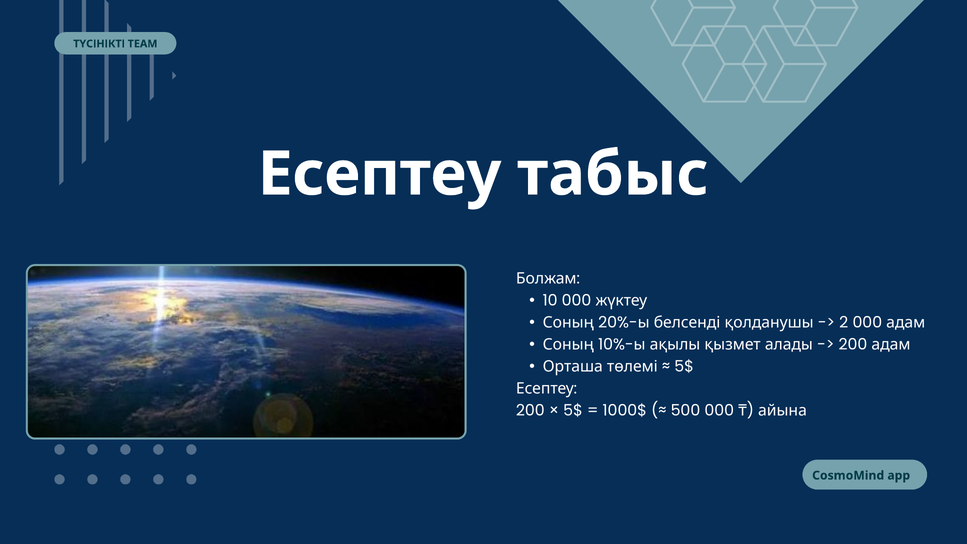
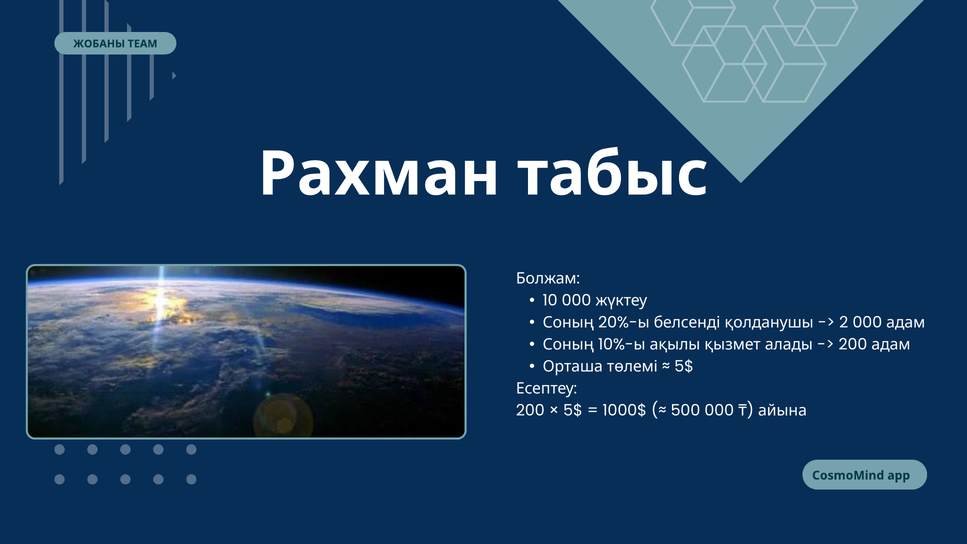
ТҮСІНІКТІ: ТҮСІНІКТІ -> ЖОБАНЫ
Есептеу at (380, 174): Есептеу -> Рахман
